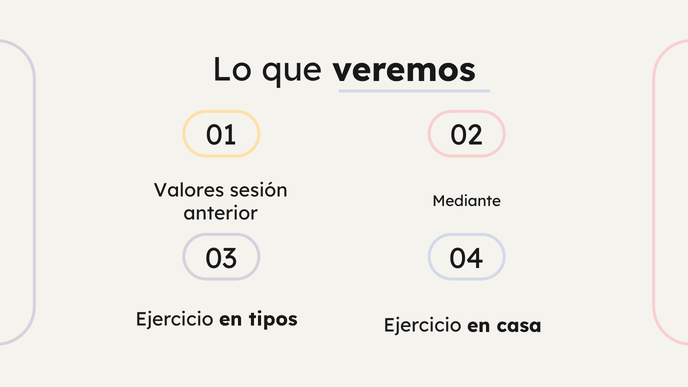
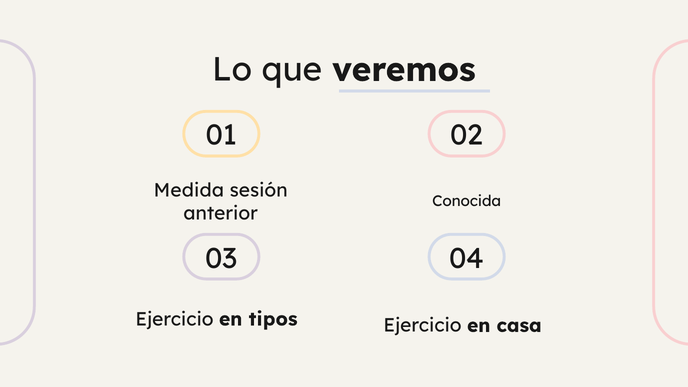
Valores: Valores -> Medida
Mediante: Mediante -> Conocida
